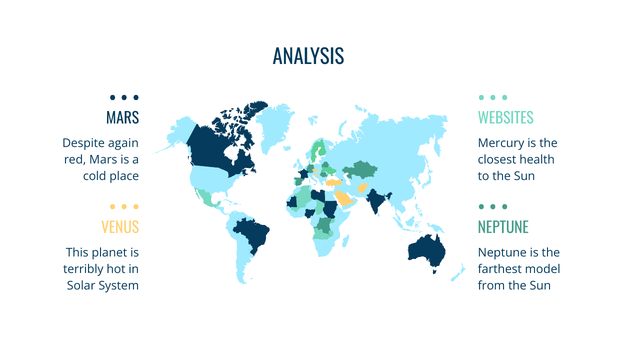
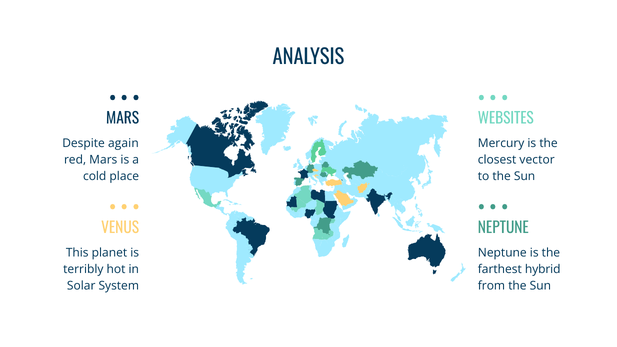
health: health -> vector
model: model -> hybrid
